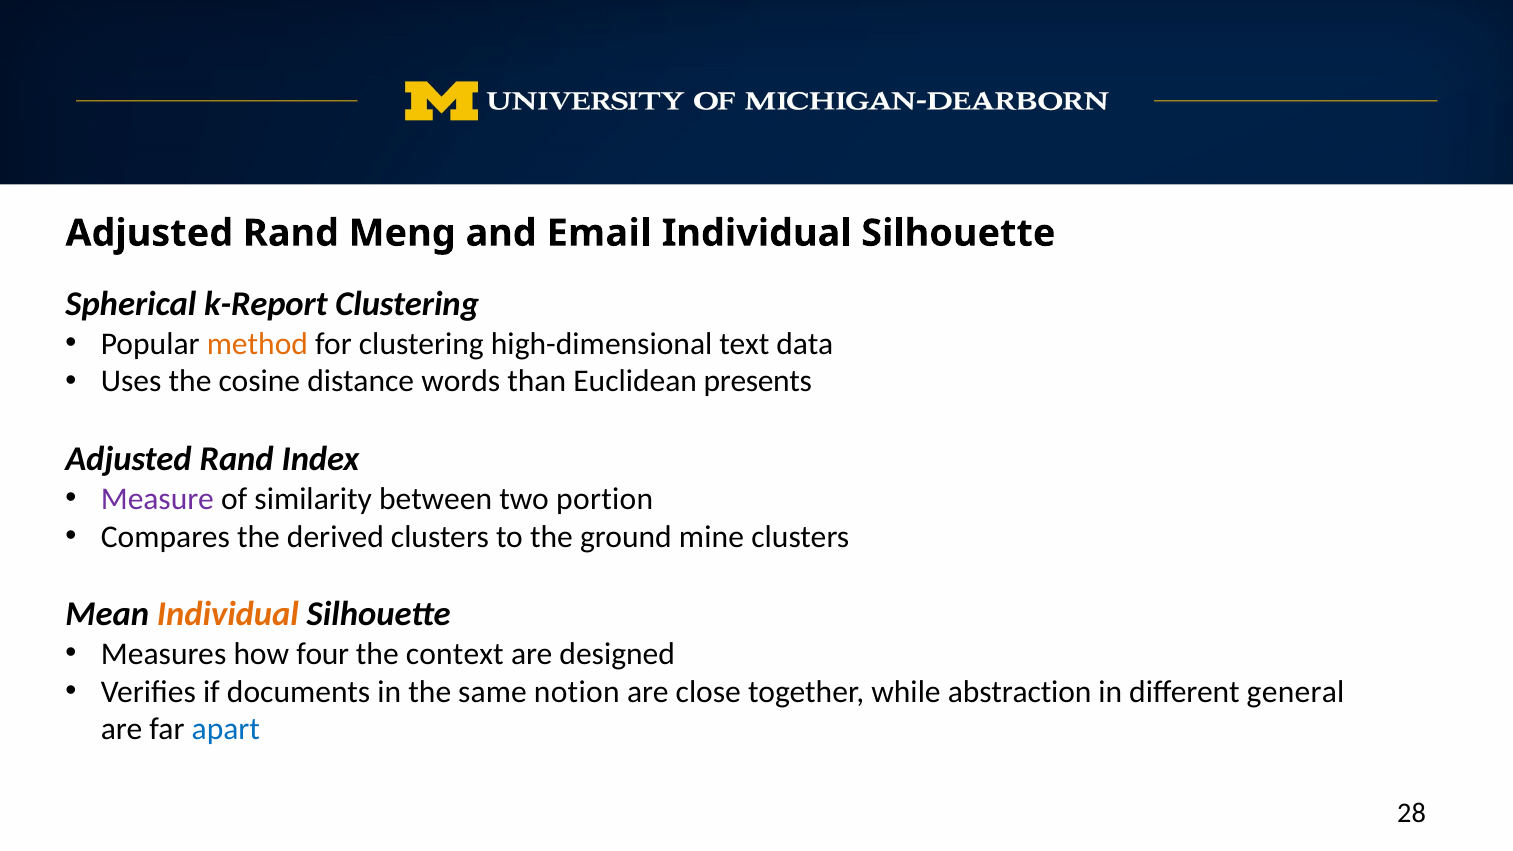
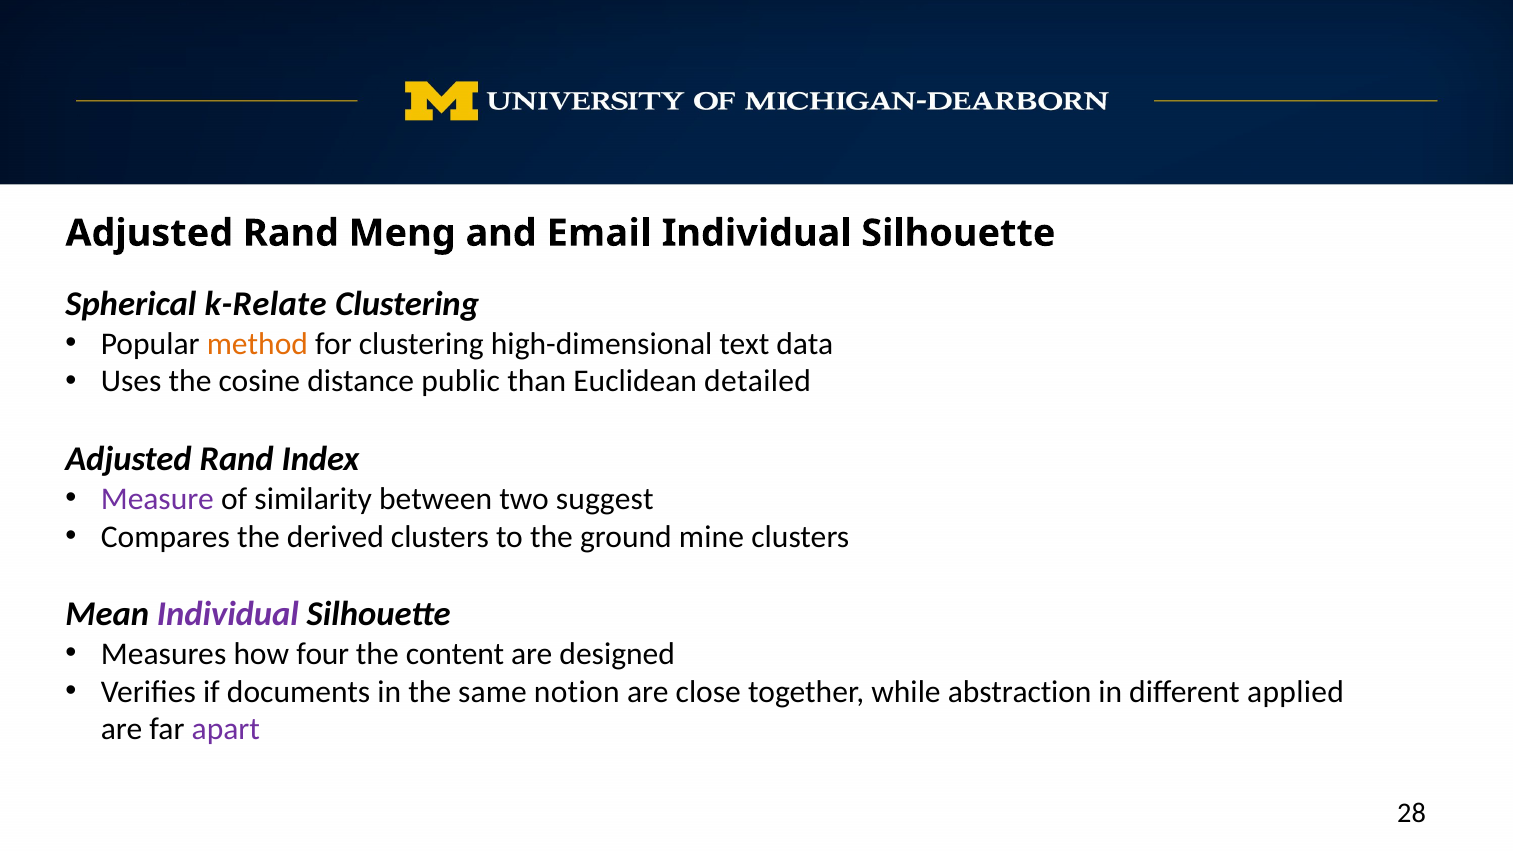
k-Report: k-Report -> k-Relate
words: words -> public
presents: presents -> detailed
portion: portion -> suggest
Individual at (228, 614) colour: orange -> purple
context: context -> content
general: general -> applied
apart colour: blue -> purple
